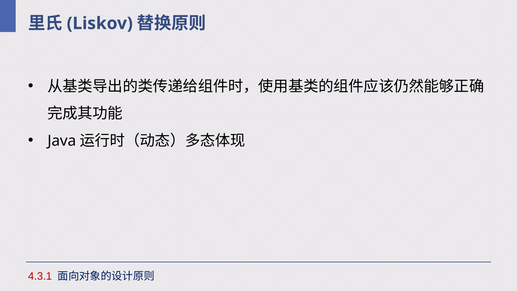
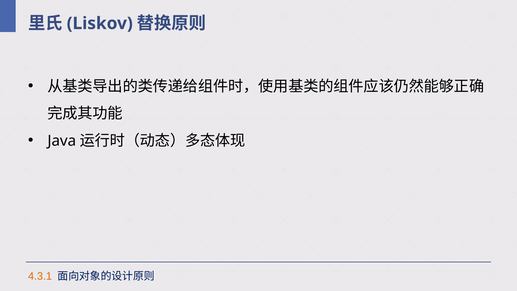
4.3.1 colour: red -> orange
